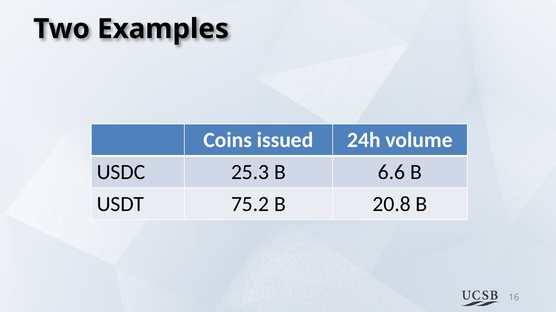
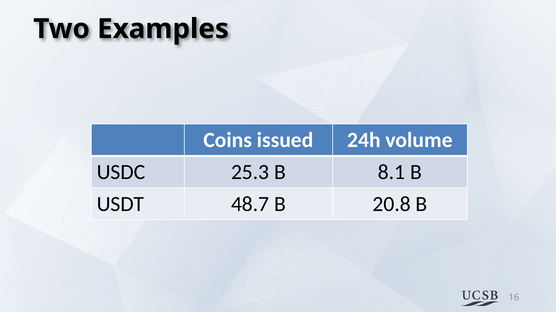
6.6: 6.6 -> 8.1
75.2: 75.2 -> 48.7
